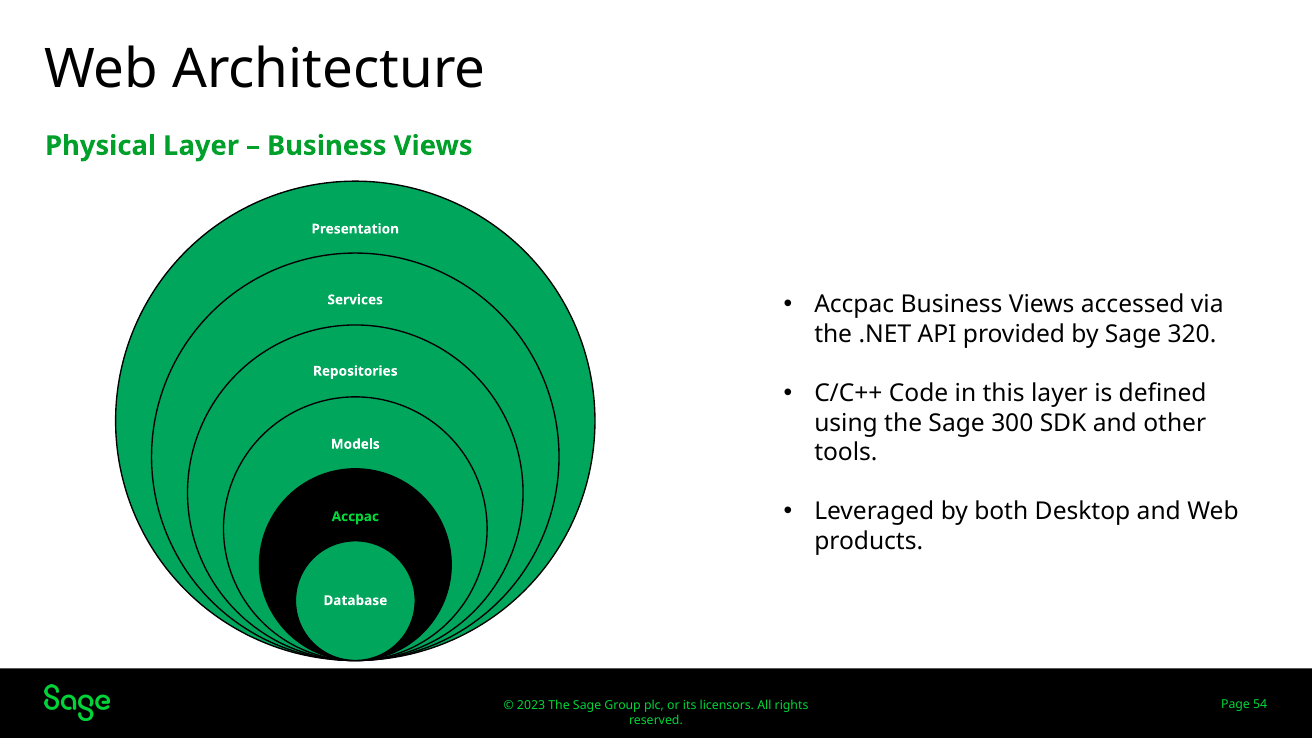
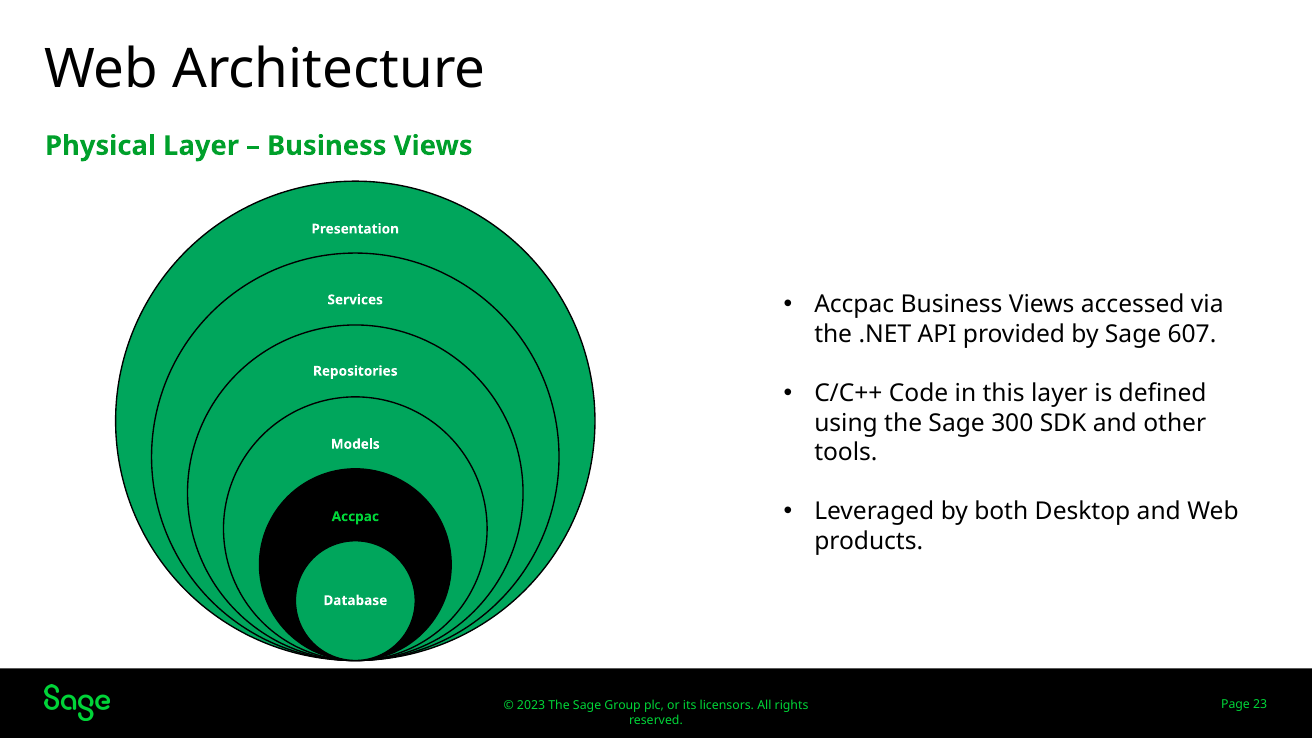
320: 320 -> 607
54: 54 -> 23
